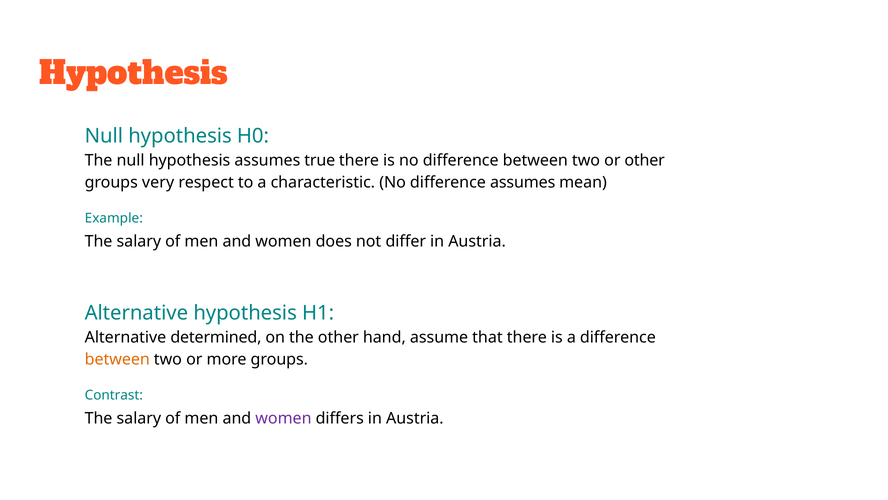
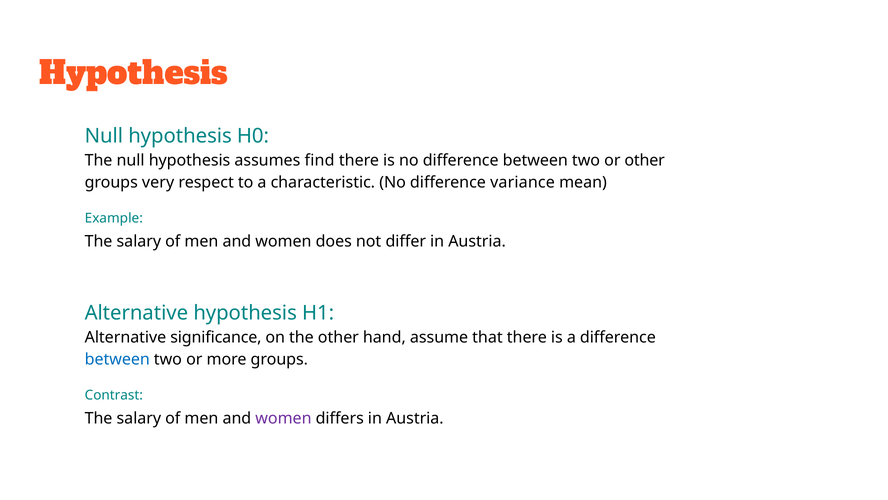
true: true -> find
difference assumes: assumes -> variance
determined: determined -> significance
between at (117, 359) colour: orange -> blue
